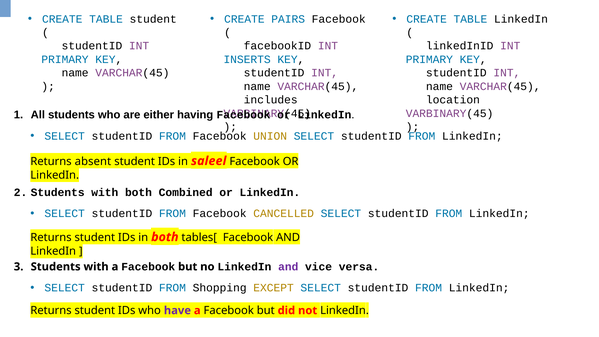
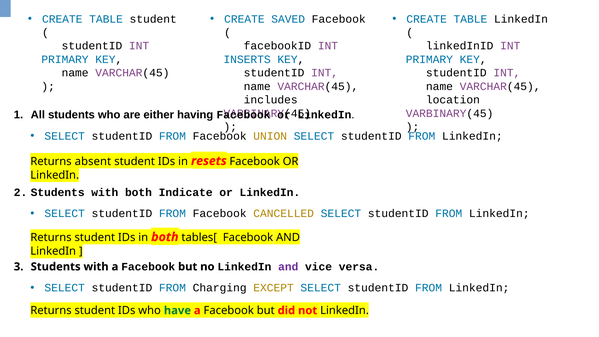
PAIRS: PAIRS -> SAVED
saleel: saleel -> resets
Combined: Combined -> Indicate
Shopping: Shopping -> Charging
have colour: purple -> green
